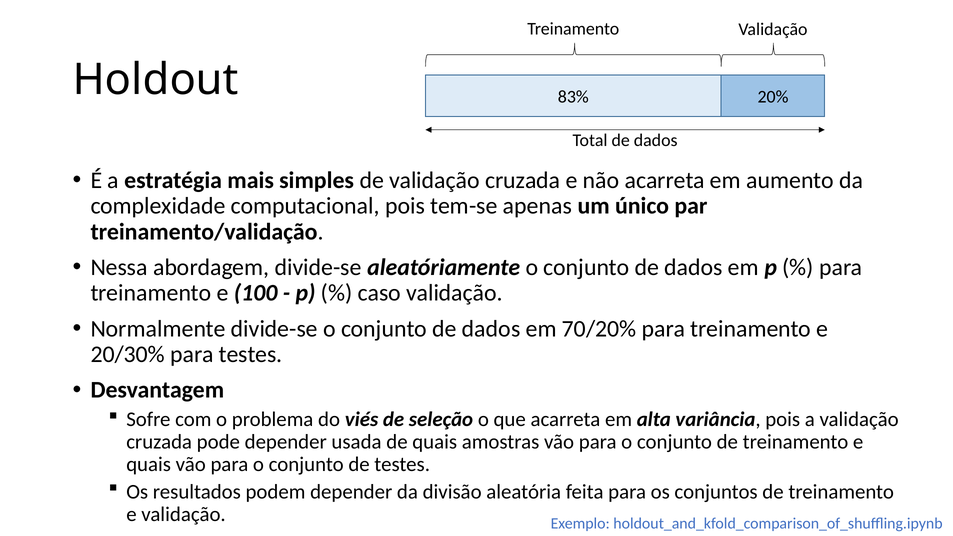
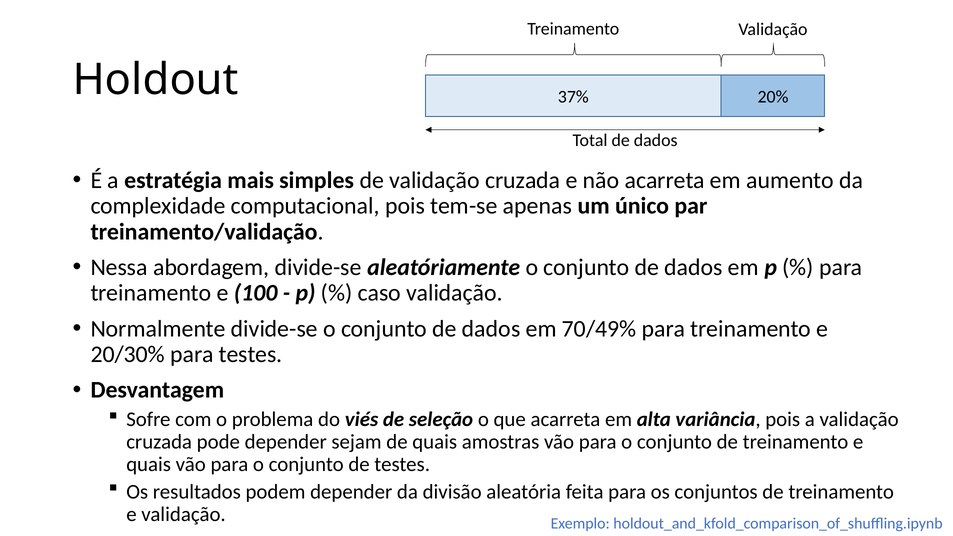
83%: 83% -> 37%
70/20%: 70/20% -> 70/49%
usada: usada -> sejam
